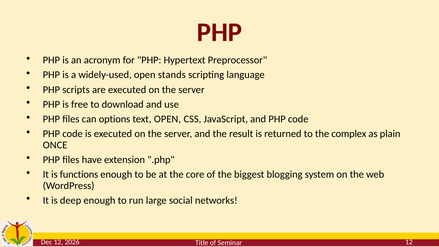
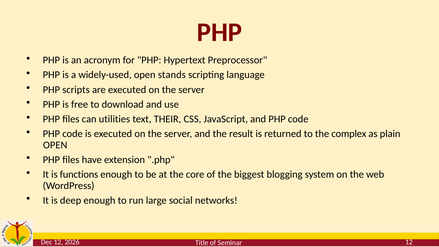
options: options -> utilities
text OPEN: OPEN -> THEIR
ONCE at (55, 145): ONCE -> OPEN
